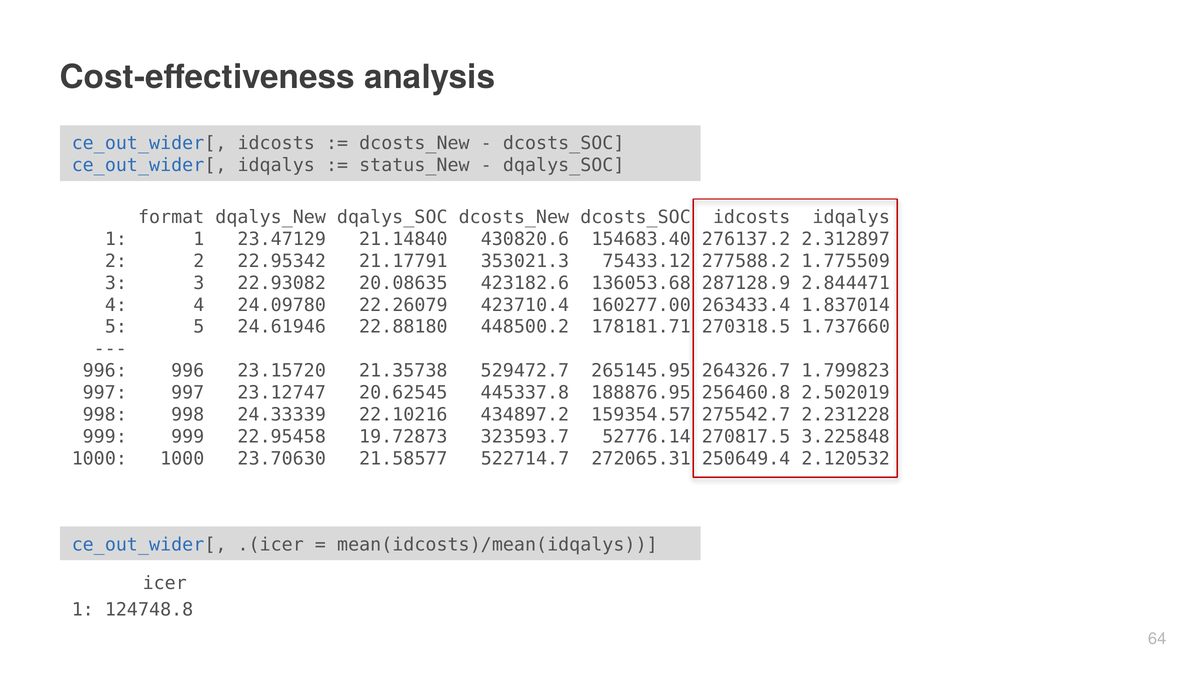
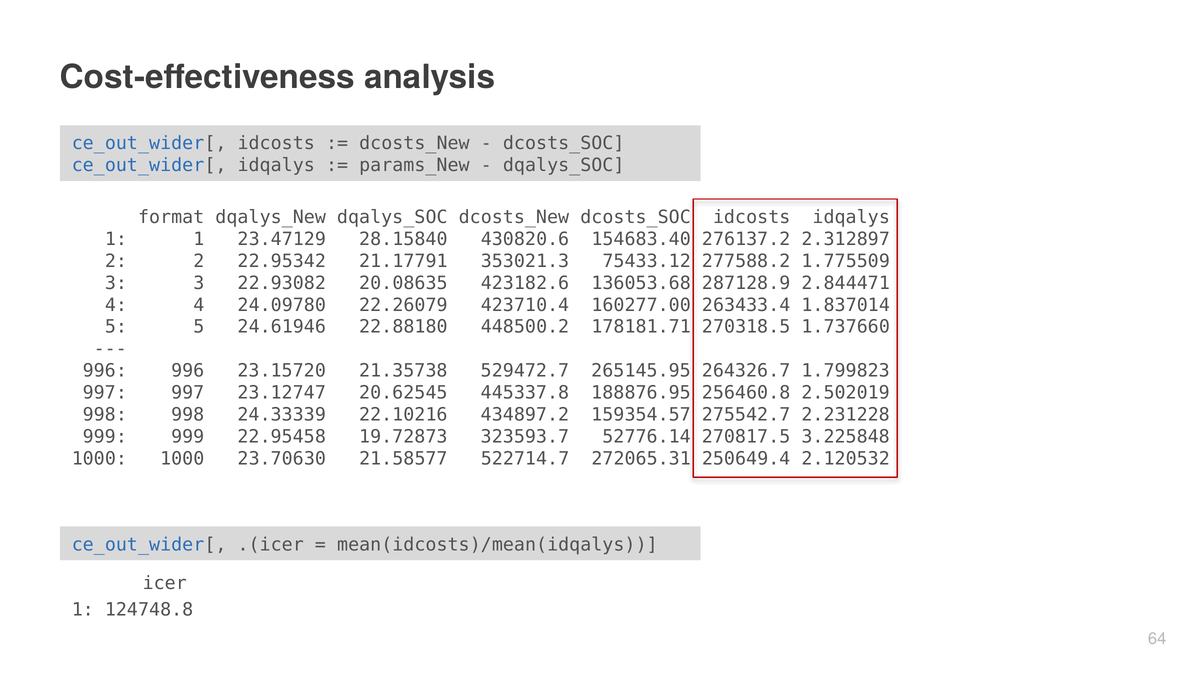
status_New: status_New -> params_New
21.14840: 21.14840 -> 28.15840
